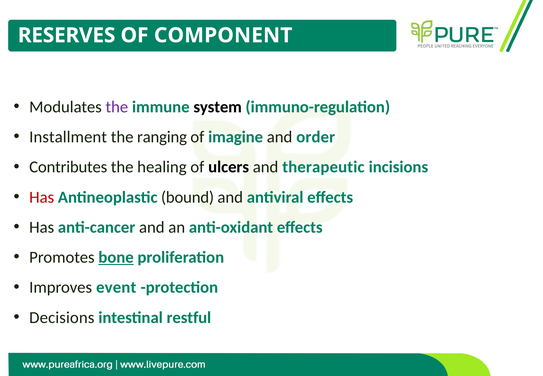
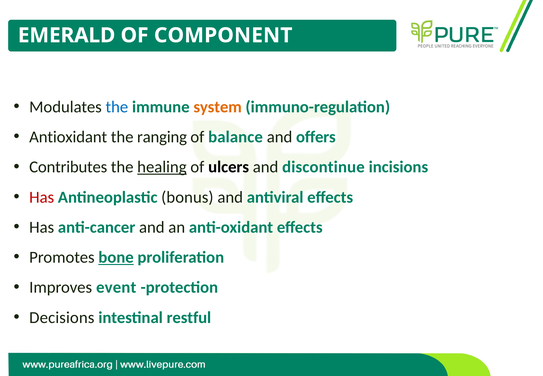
RESERVES: RESERVES -> EMERALD
the at (117, 107) colour: purple -> blue
system colour: black -> orange
Installment: Installment -> Antioxidant
imagine: imagine -> balance
order: order -> offers
healing underline: none -> present
therapeutic: therapeutic -> discontinue
bound: bound -> bonus
